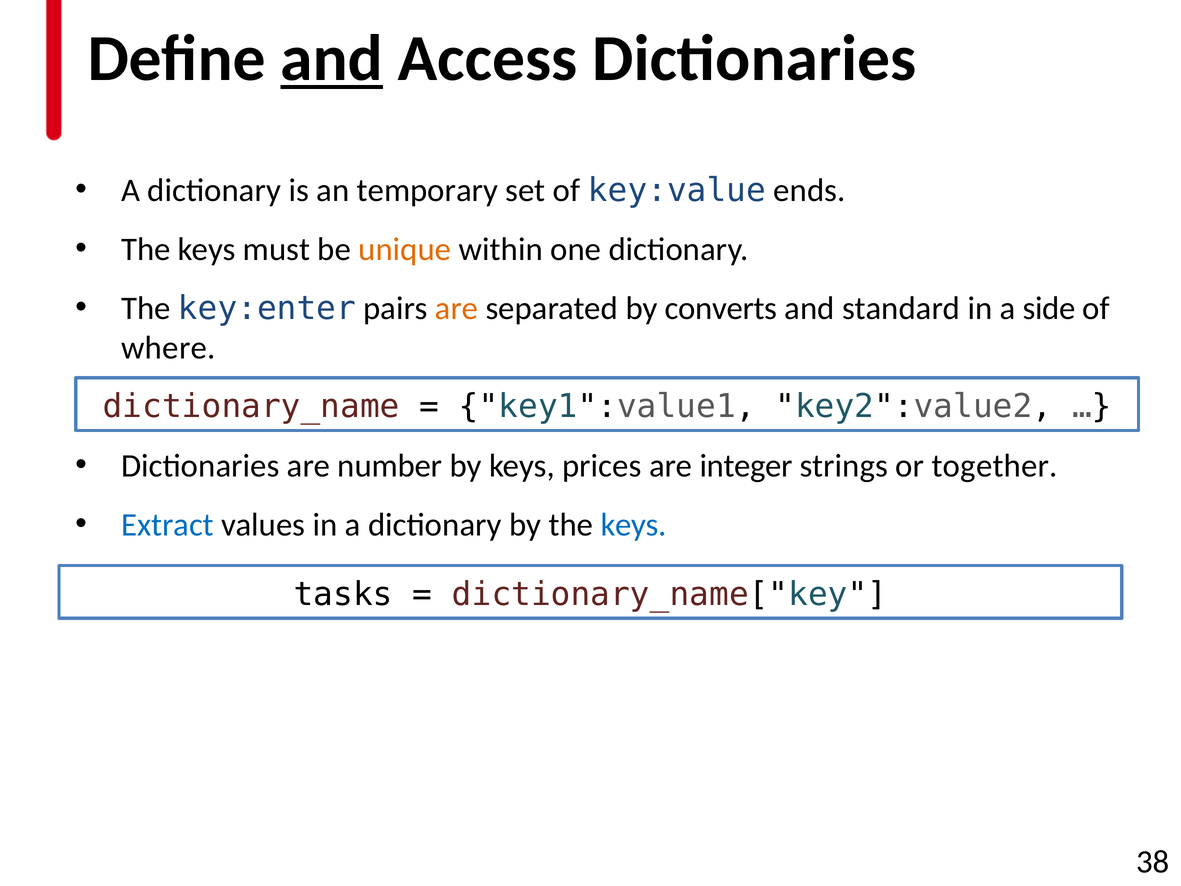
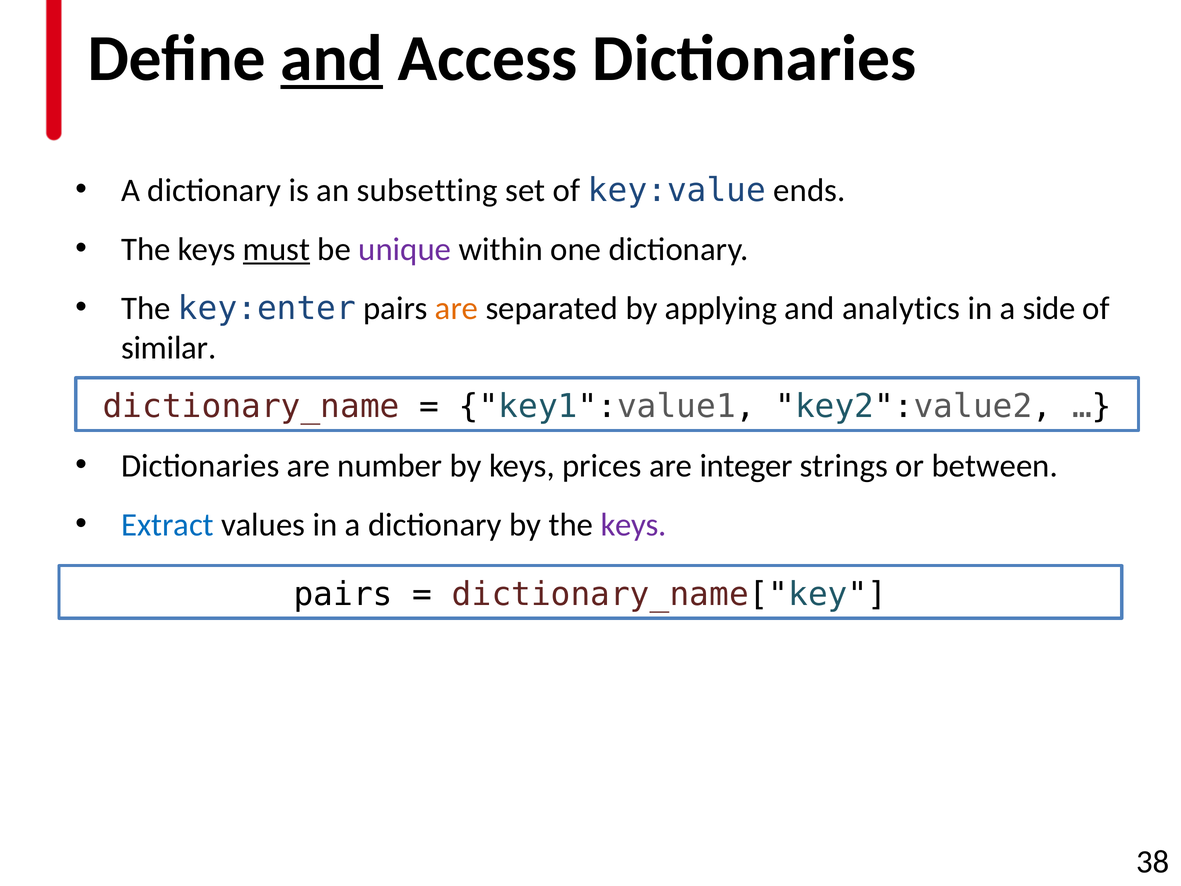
temporary: temporary -> subsetting
must underline: none -> present
unique colour: orange -> purple
converts: converts -> applying
standard: standard -> analytics
where: where -> similar
together: together -> between
keys at (634, 525) colour: blue -> purple
tasks at (343, 594): tasks -> pairs
